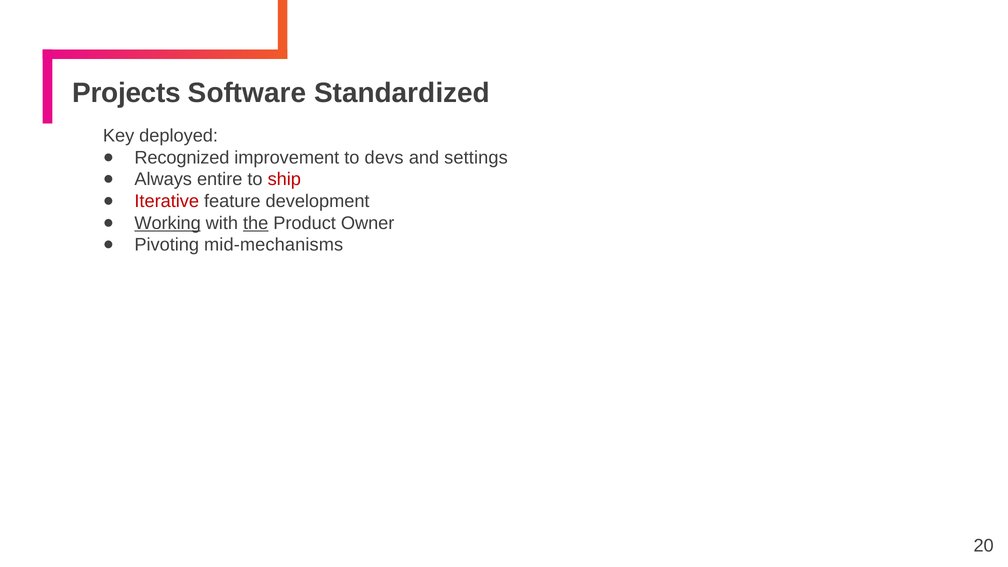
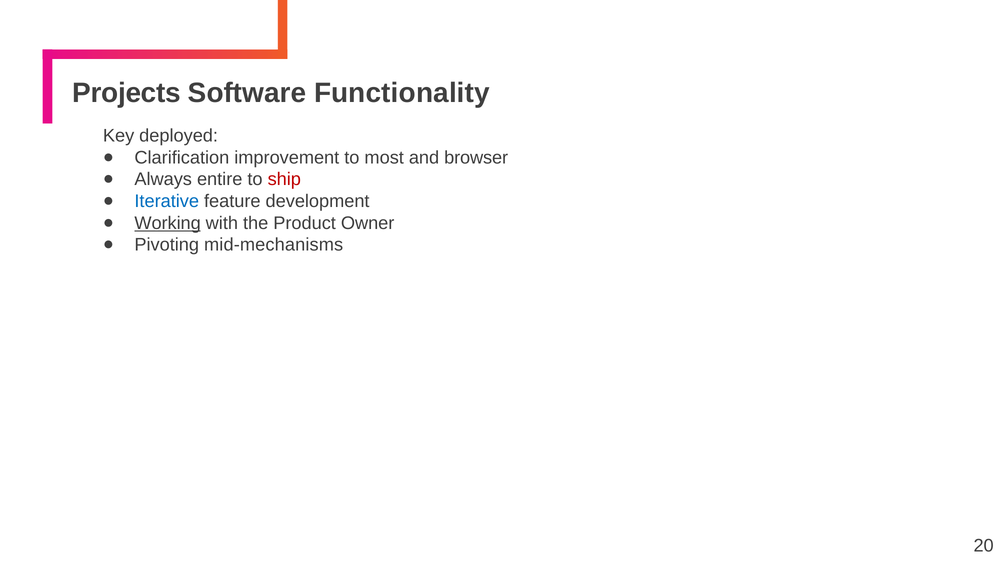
Standardized: Standardized -> Functionality
Recognized: Recognized -> Clarification
devs: devs -> most
settings: settings -> browser
Iterative colour: red -> blue
the underline: present -> none
